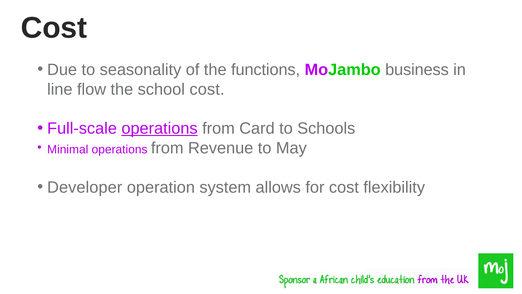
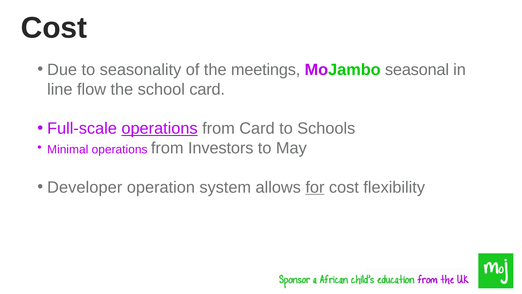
functions: functions -> meetings
business: business -> seasonal
school cost: cost -> card
Revenue: Revenue -> Investors
for underline: none -> present
